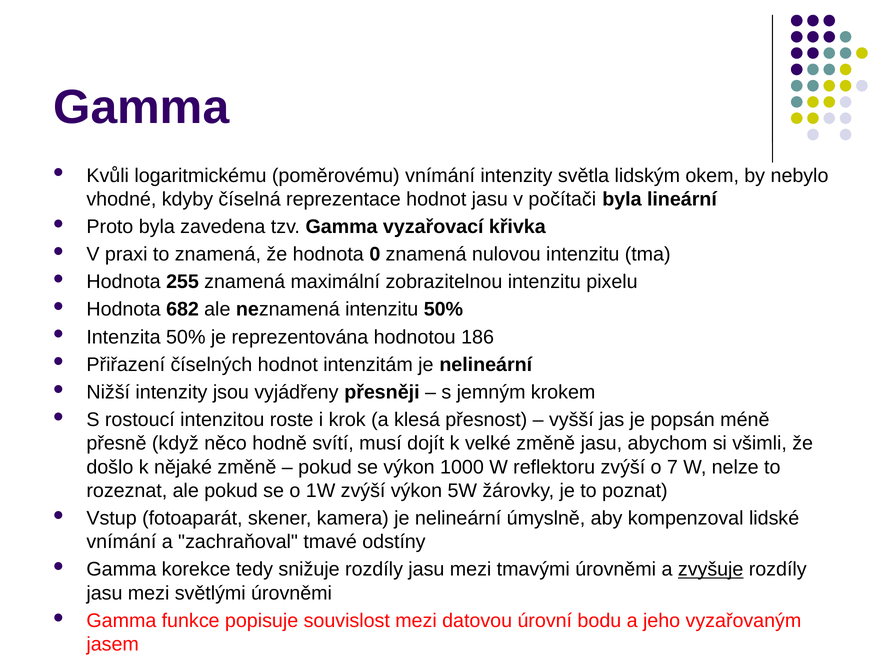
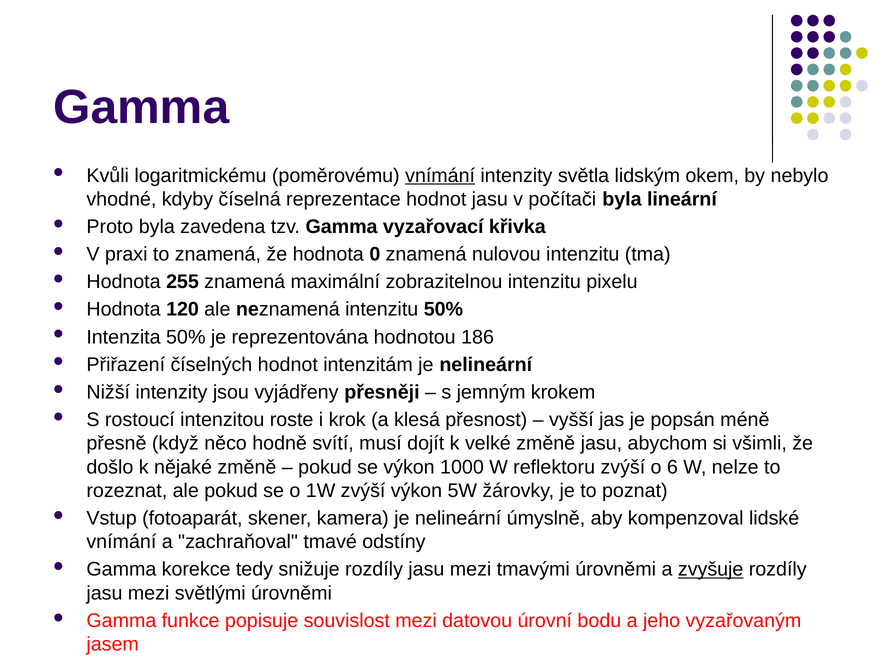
vnímání at (440, 176) underline: none -> present
682: 682 -> 120
7: 7 -> 6
